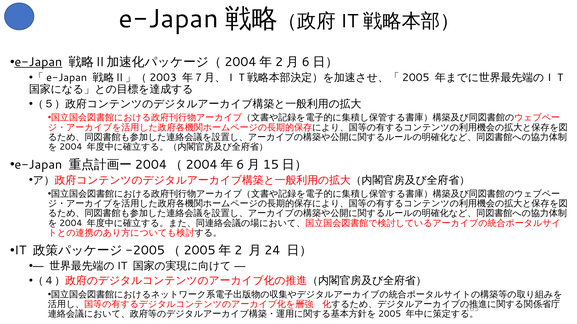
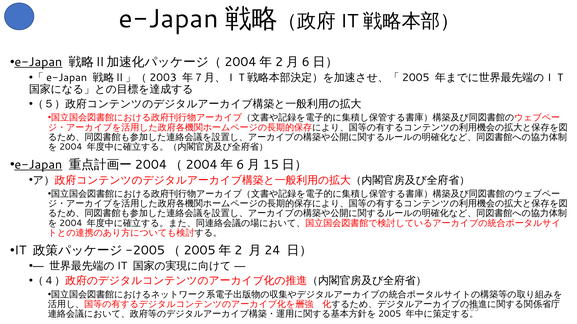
e-Japan at (38, 165) underline: none -> present
